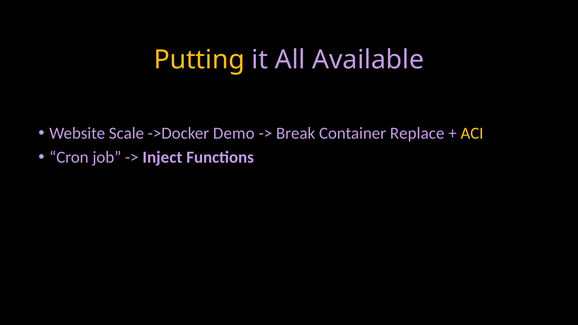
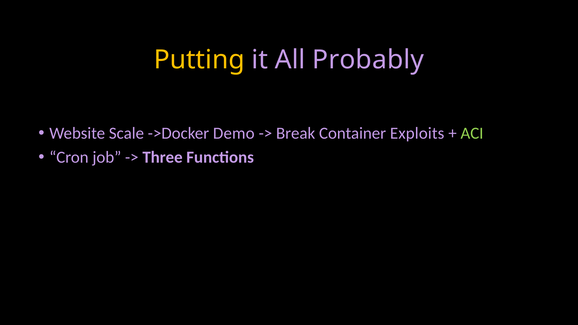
Available: Available -> Probably
Replace: Replace -> Exploits
ACI colour: yellow -> light green
Inject: Inject -> Three
